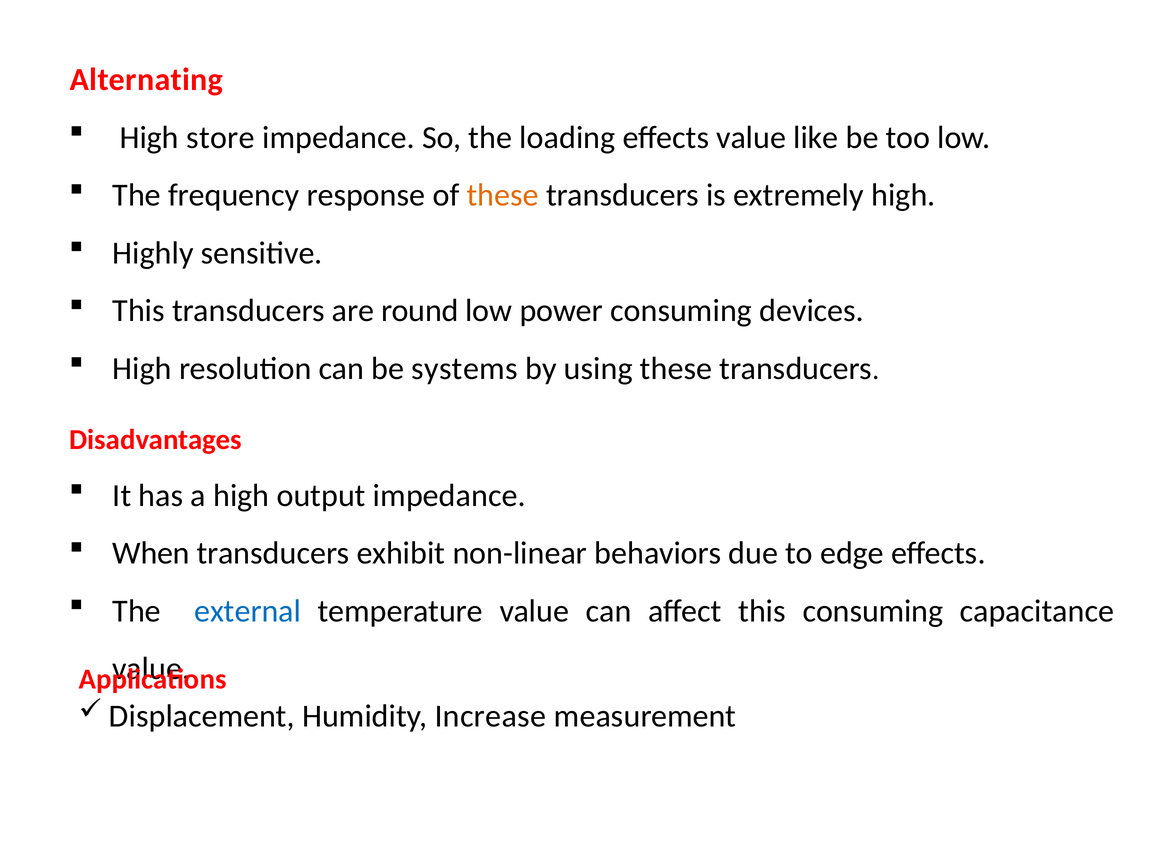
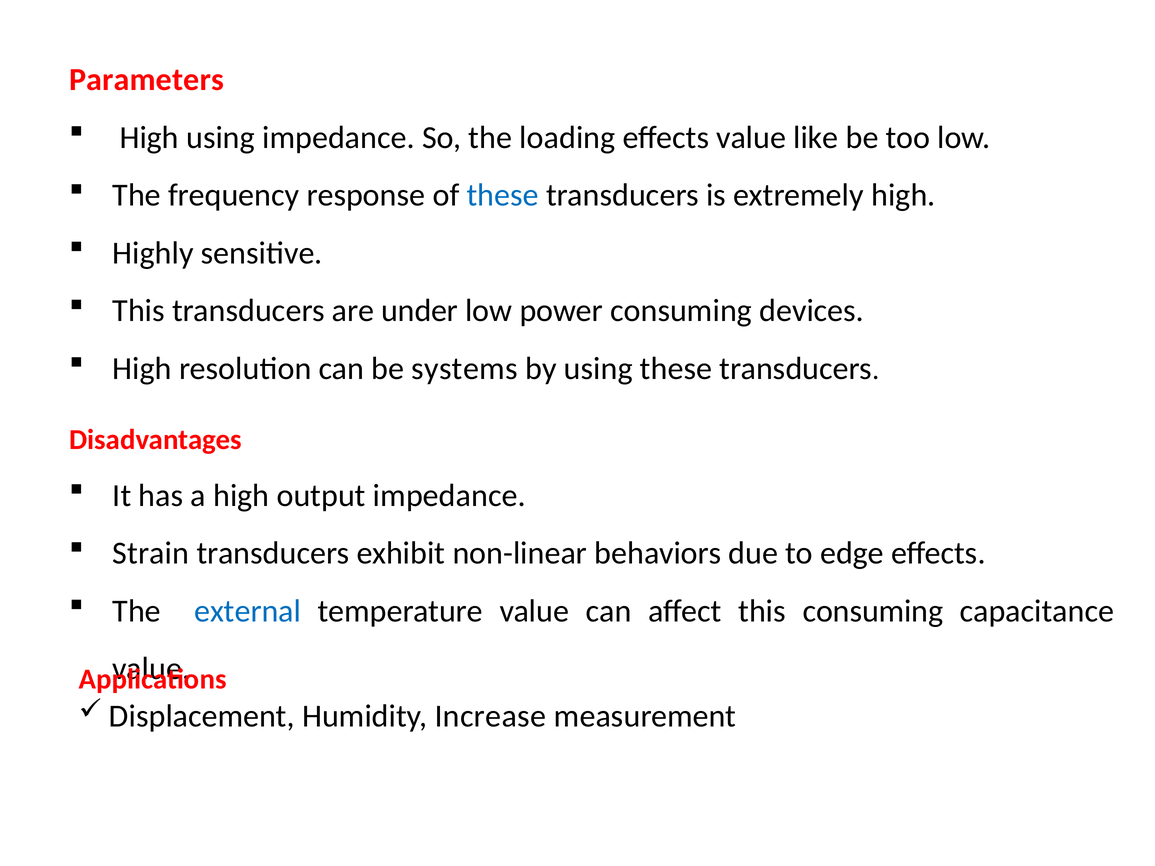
Alternating: Alternating -> Parameters
High store: store -> using
these at (503, 195) colour: orange -> blue
round: round -> under
When: When -> Strain
